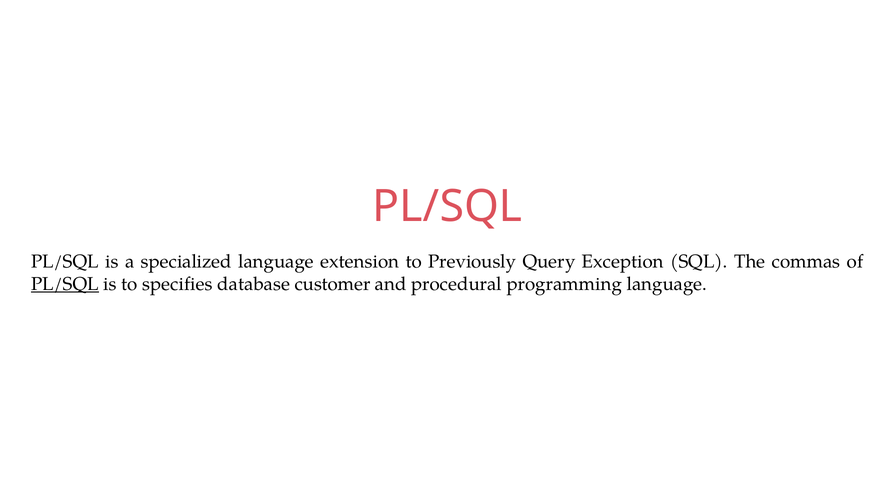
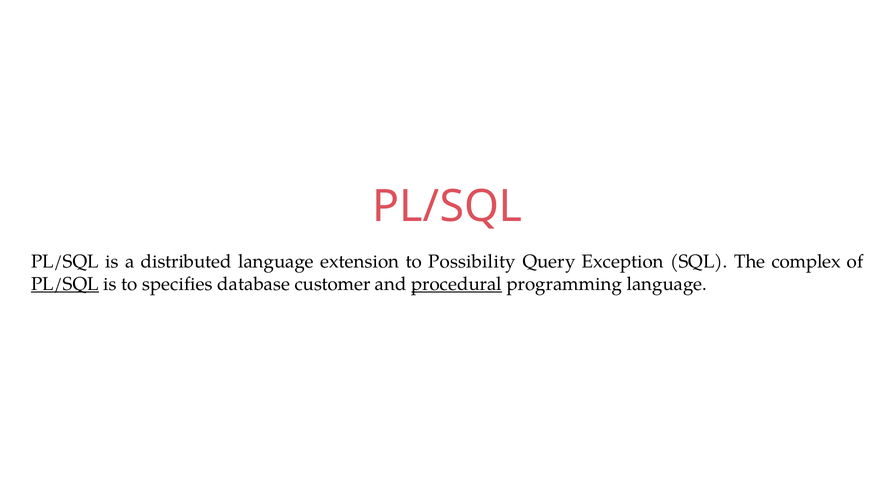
specialized: specialized -> distributed
Previously: Previously -> Possibility
commas: commas -> complex
procedural underline: none -> present
